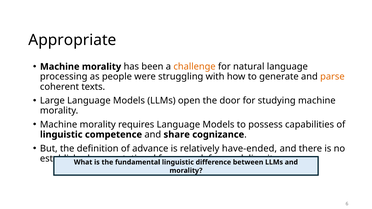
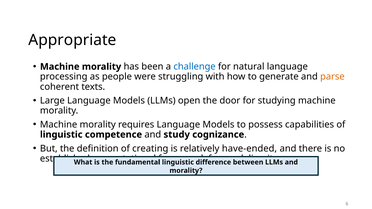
challenge colour: orange -> blue
share: share -> study
advance: advance -> creating
